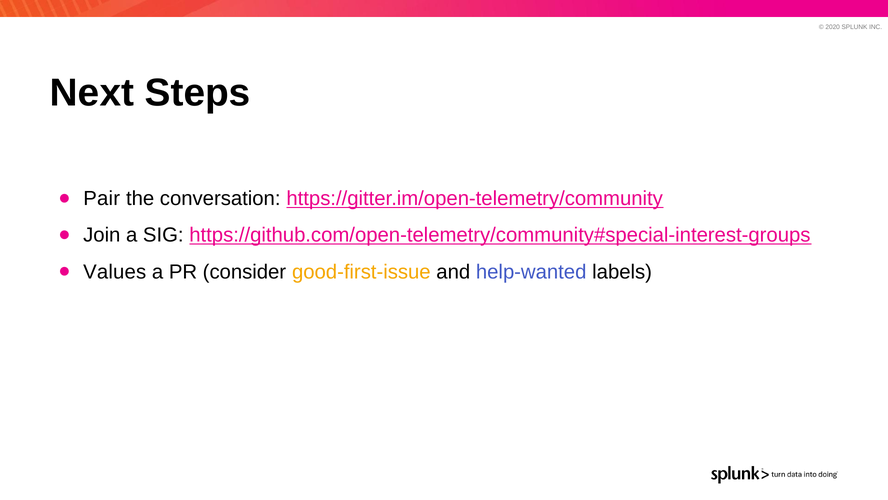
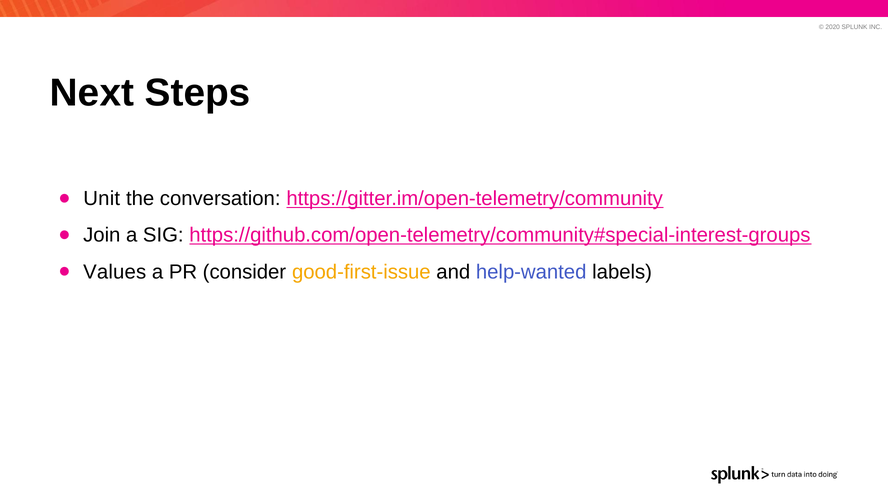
Pair: Pair -> Unit
